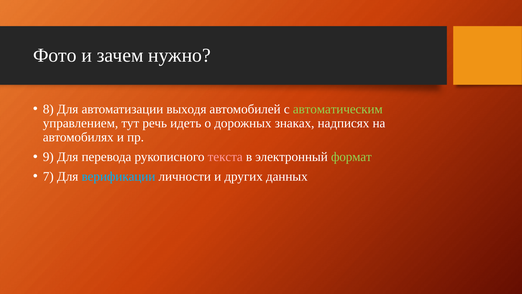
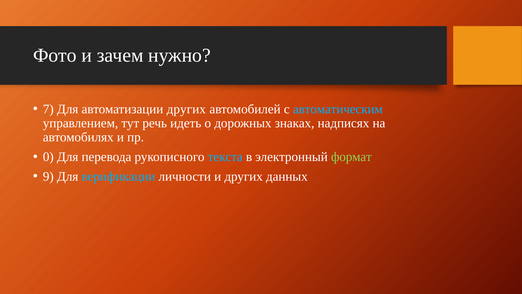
8: 8 -> 7
автоматизации выходя: выходя -> других
автоматическим colour: light green -> light blue
9: 9 -> 0
текста colour: pink -> light blue
7: 7 -> 9
